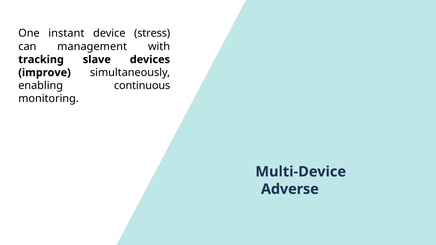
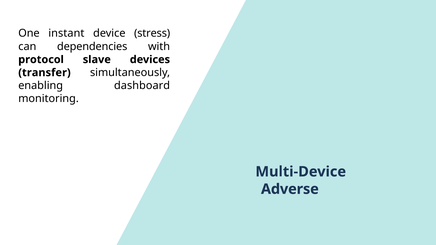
management: management -> dependencies
tracking: tracking -> protocol
improve: improve -> transfer
continuous: continuous -> dashboard
